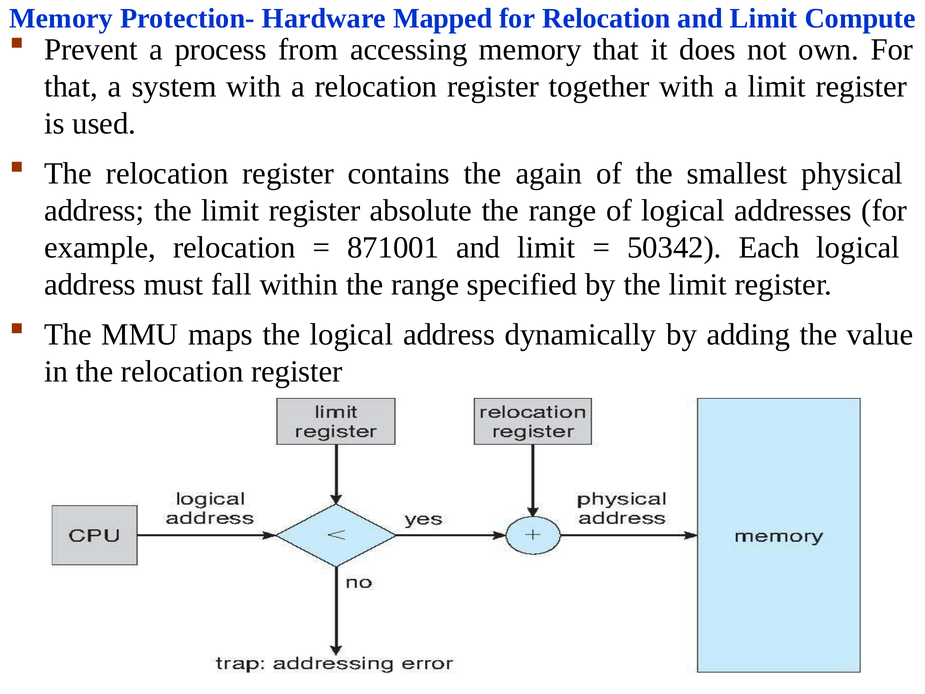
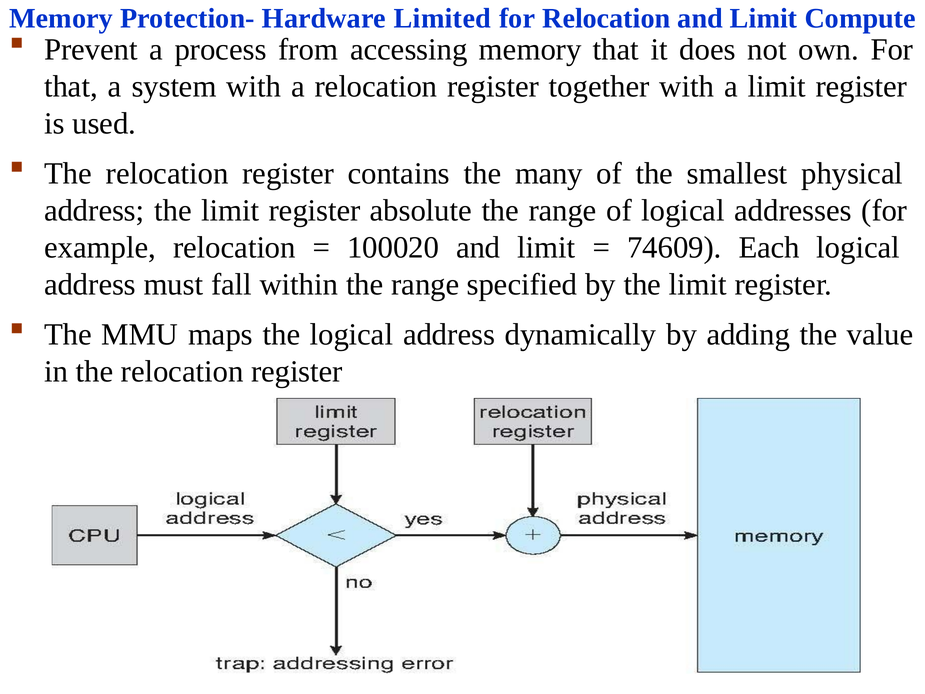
Mapped: Mapped -> Limited
again: again -> many
871001: 871001 -> 100020
50342: 50342 -> 74609
